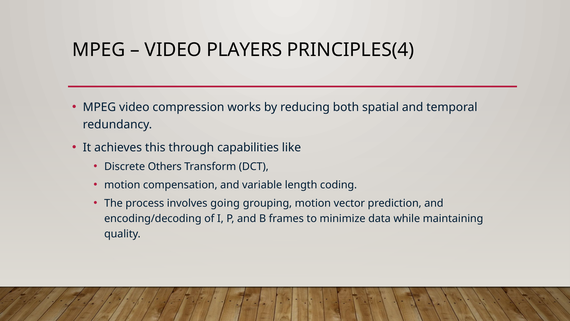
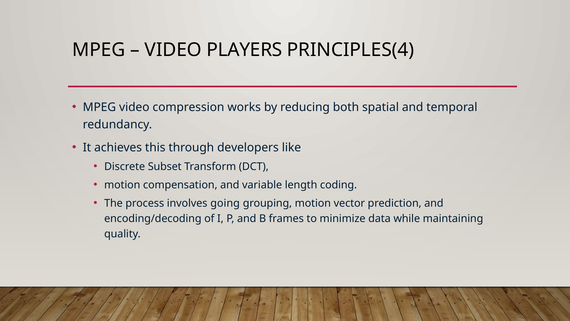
capabilities: capabilities -> developers
Others: Others -> Subset
